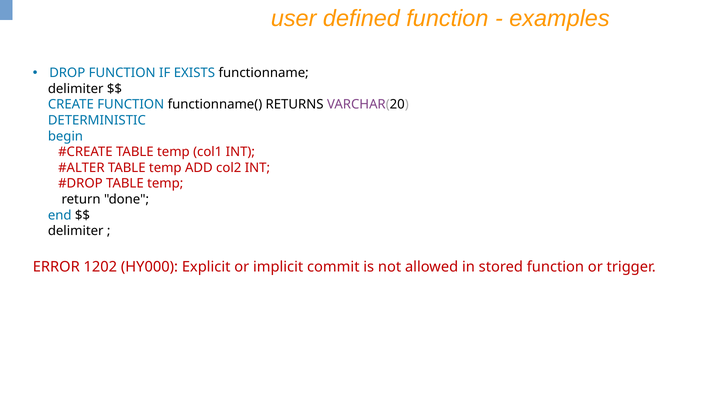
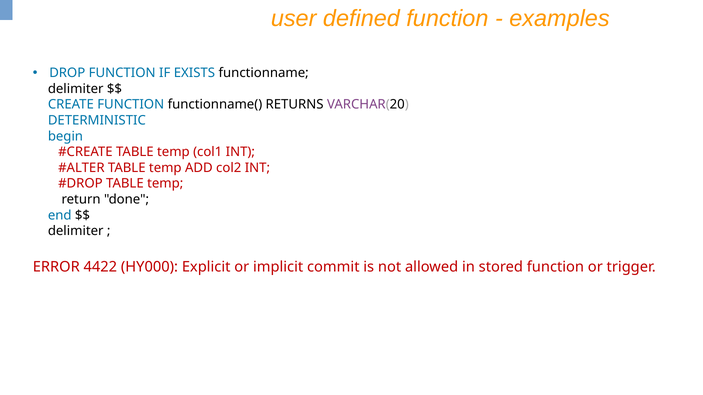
1202: 1202 -> 4422
